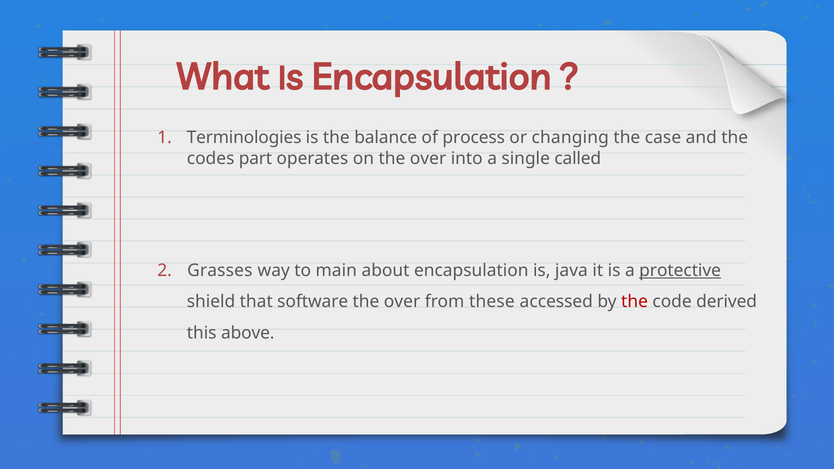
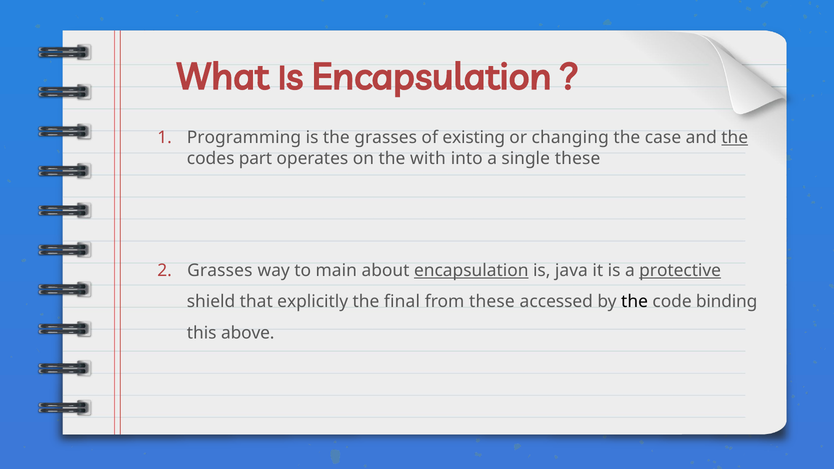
Terminologies: Terminologies -> Programming
the balance: balance -> grasses
process: process -> existing
the at (735, 138) underline: none -> present
on the over: over -> with
single called: called -> these
encapsulation at (471, 270) underline: none -> present
software: software -> explicitly
over at (402, 302): over -> final
the at (635, 302) colour: red -> black
derived: derived -> binding
